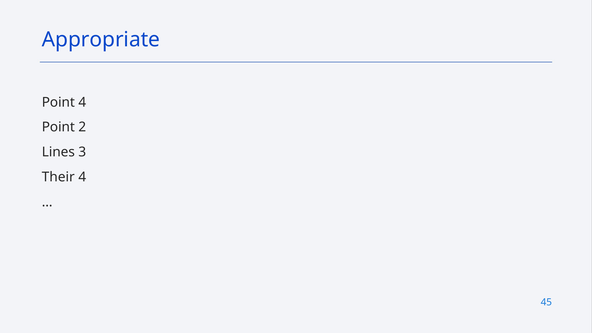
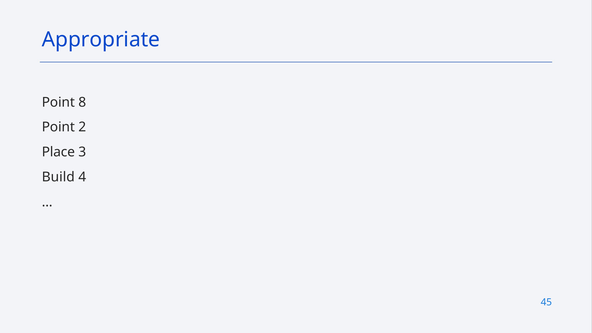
Point 4: 4 -> 8
Lines: Lines -> Place
Their: Their -> Build
